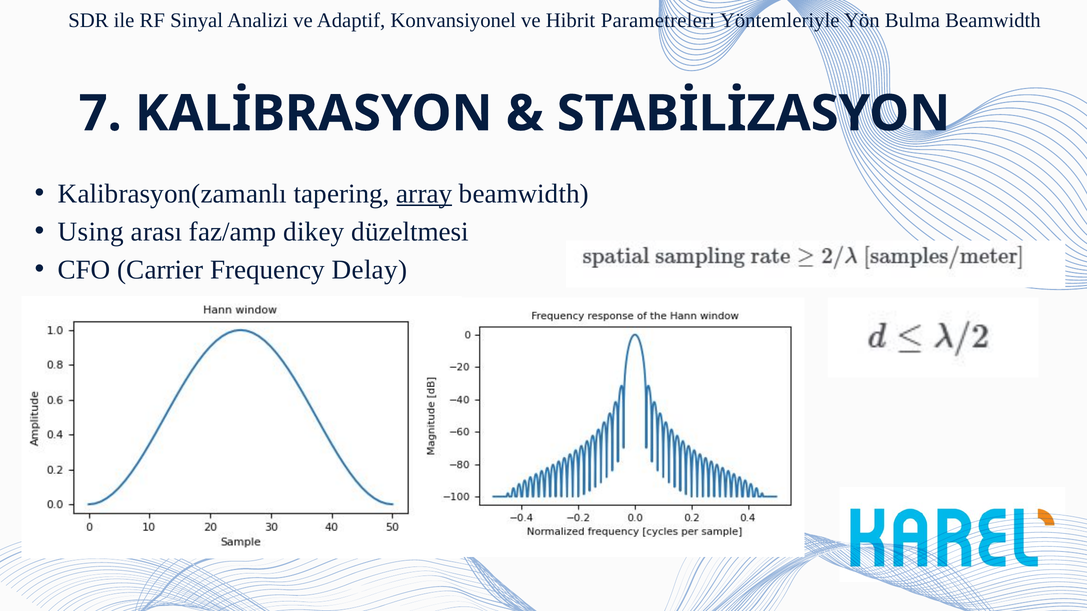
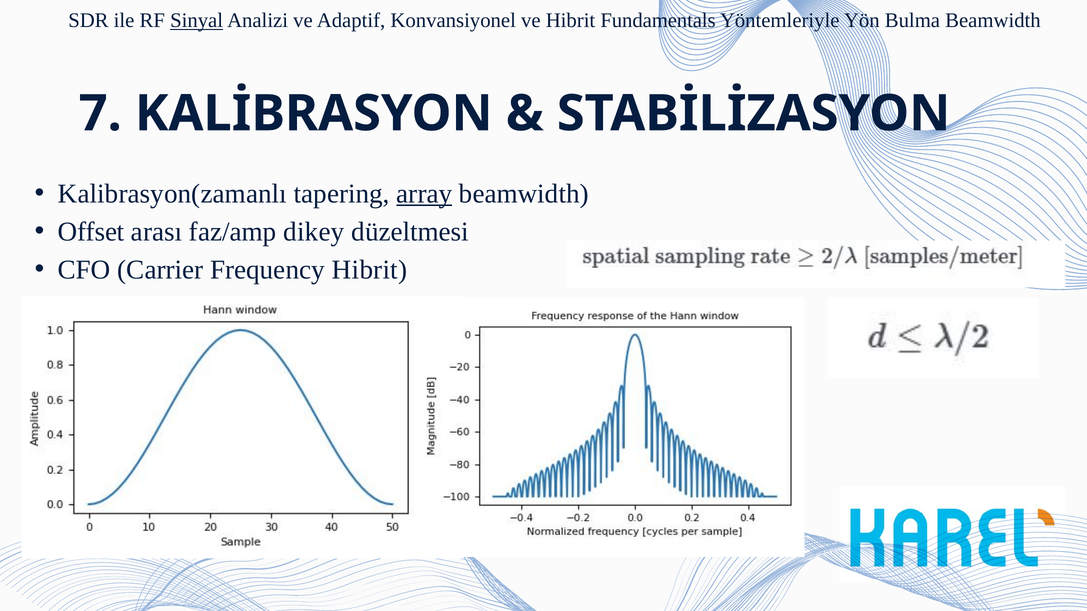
Sinyal underline: none -> present
Parametreleri: Parametreleri -> Fundamentals
Using: Using -> Offset
Frequency Delay: Delay -> Hibrit
